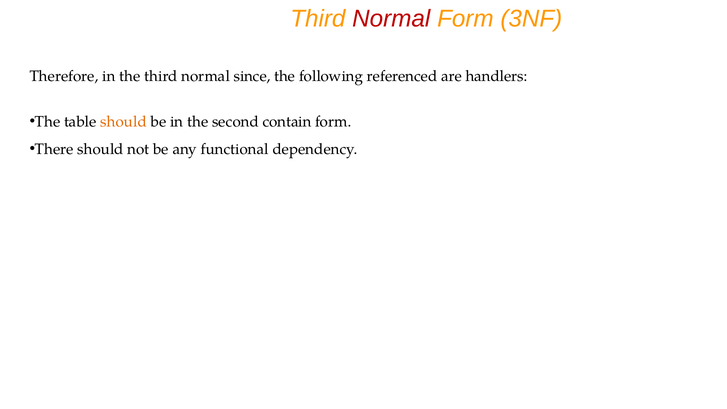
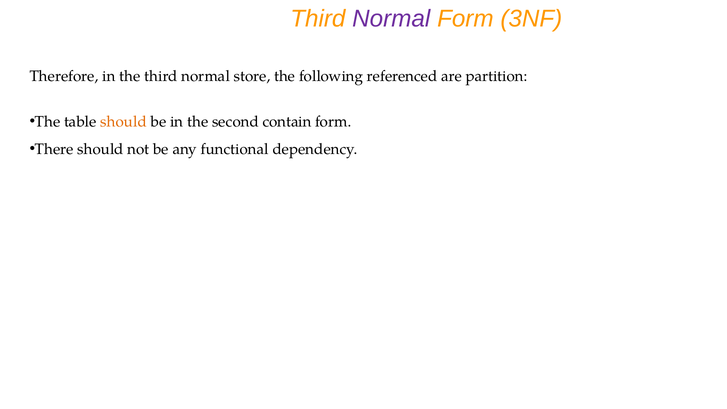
Normal at (391, 19) colour: red -> purple
since: since -> store
handlers: handlers -> partition
